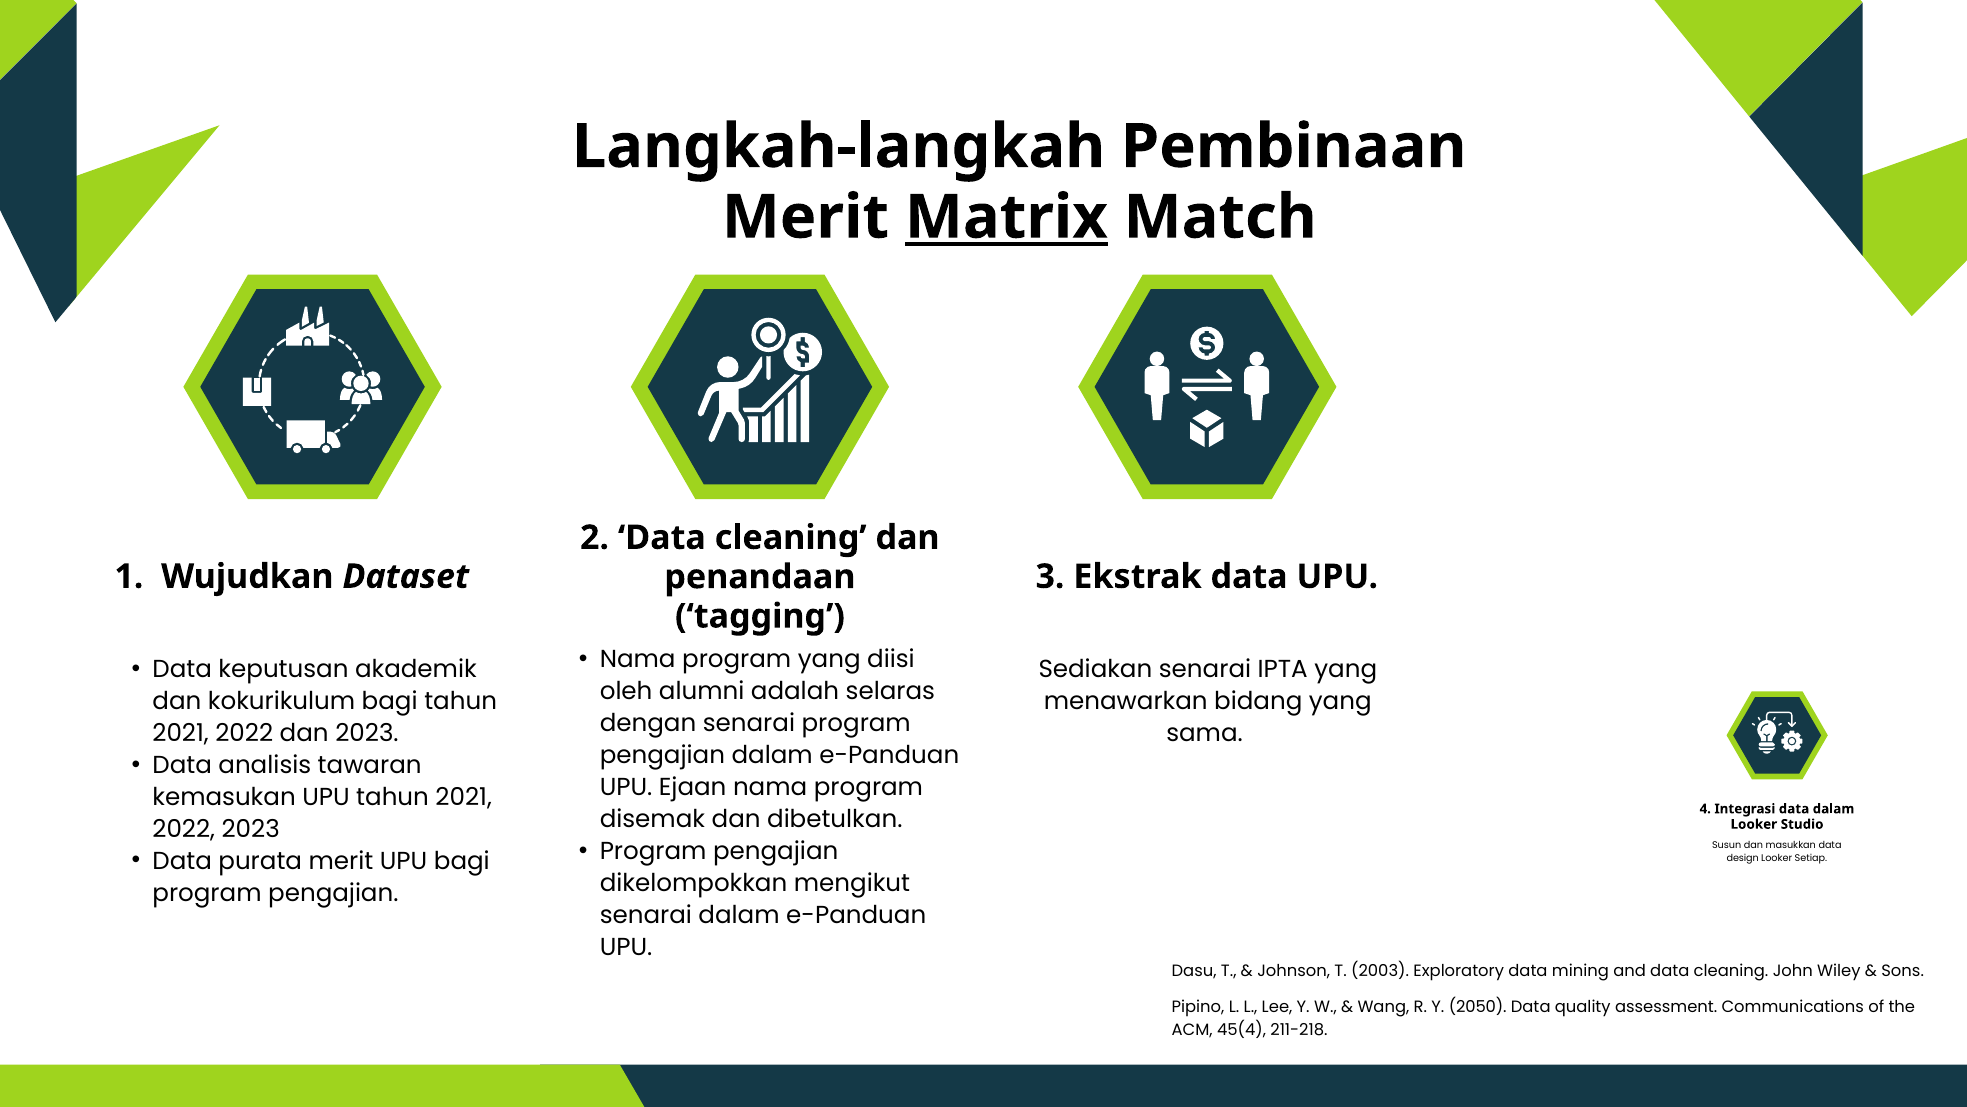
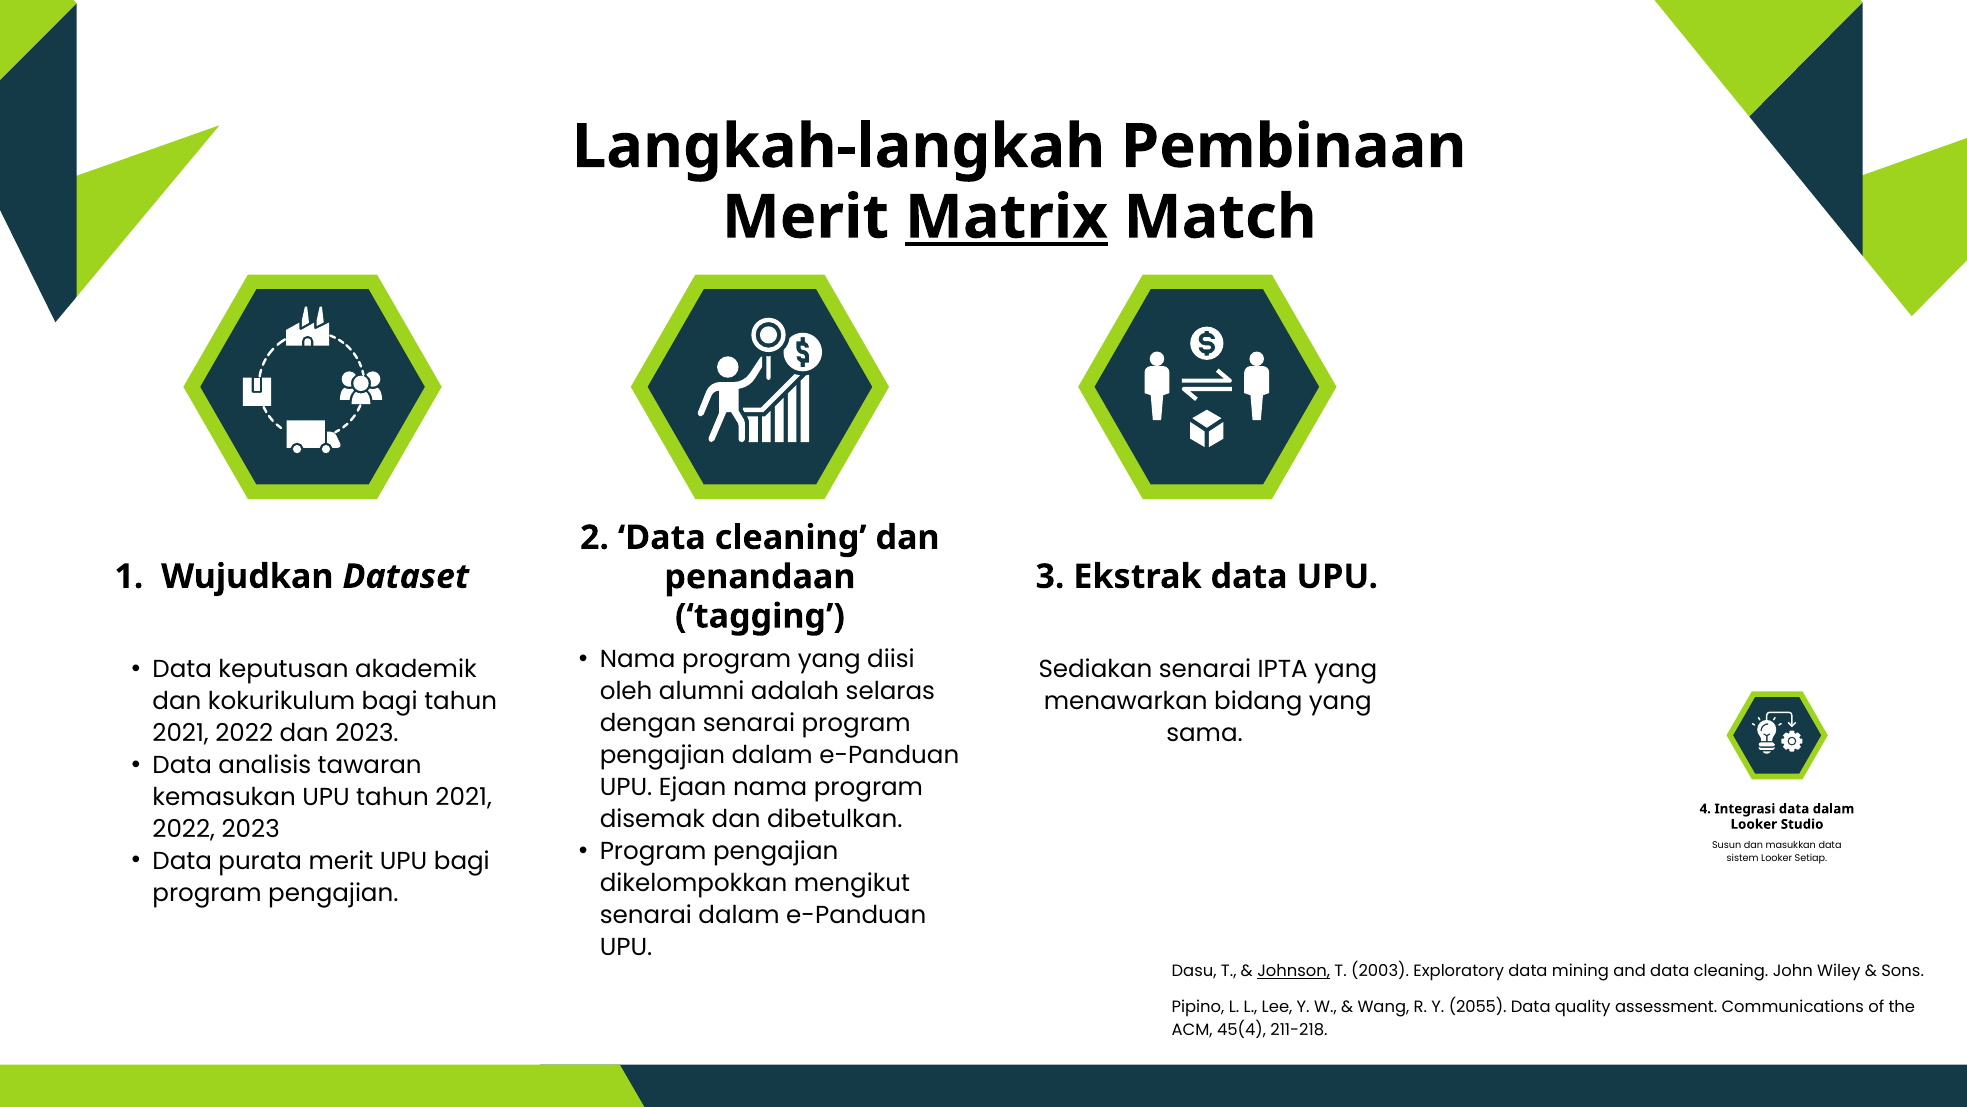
design: design -> sistem
Johnson underline: none -> present
2050: 2050 -> 2055
